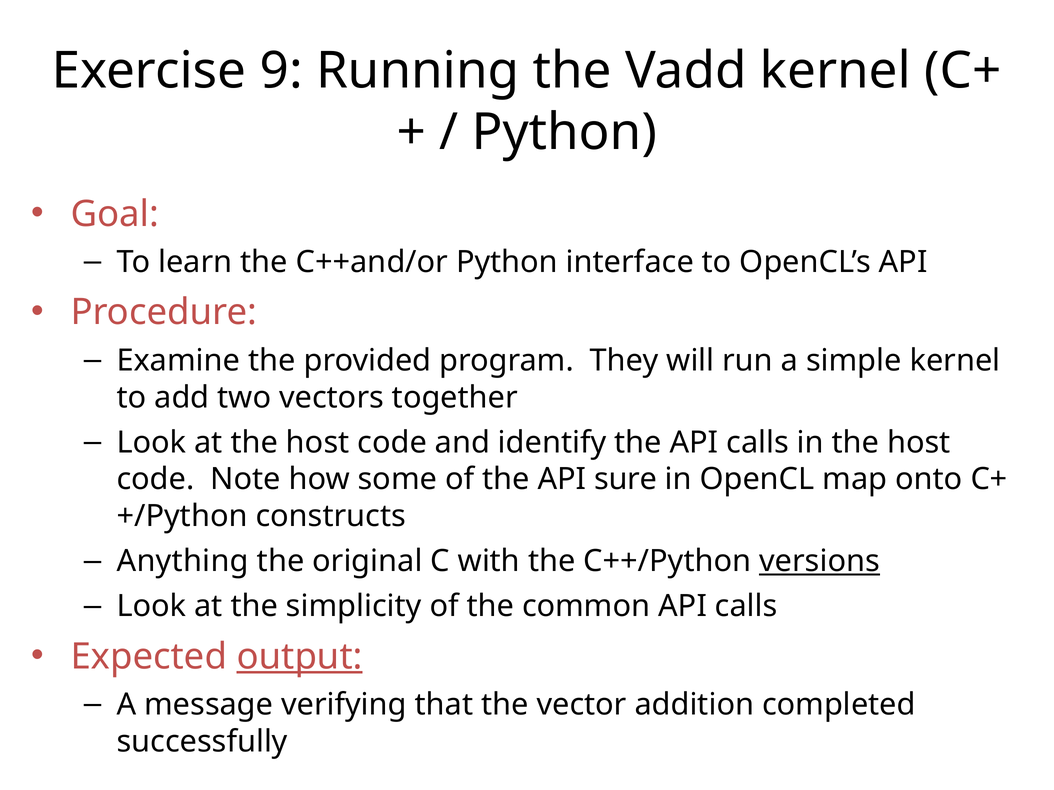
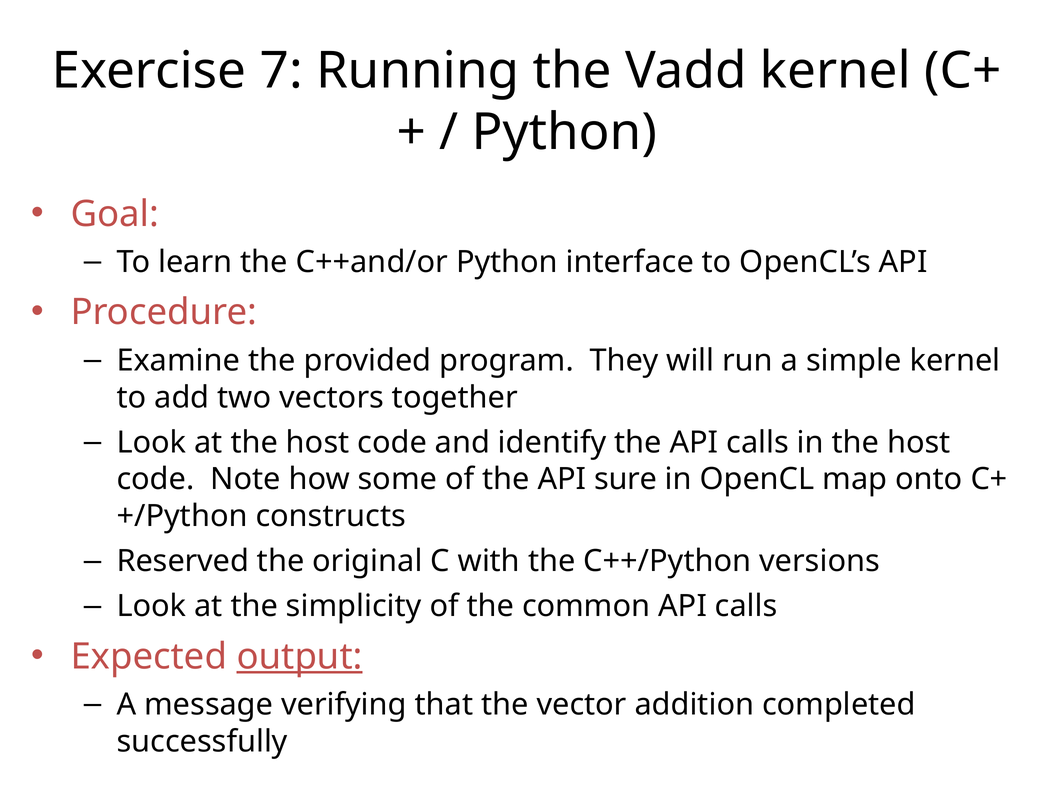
9: 9 -> 7
Anything: Anything -> Reserved
versions underline: present -> none
